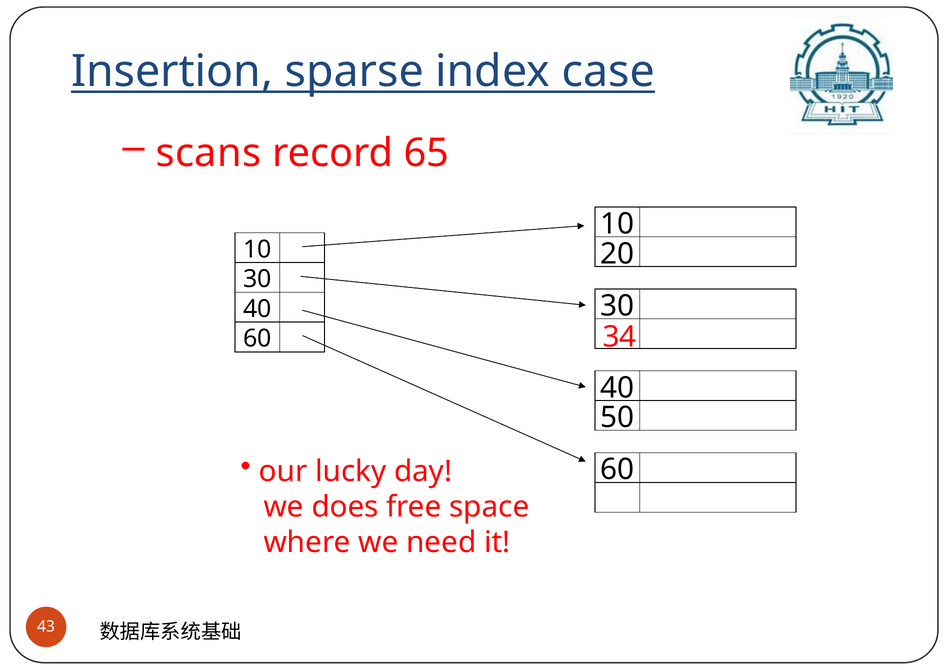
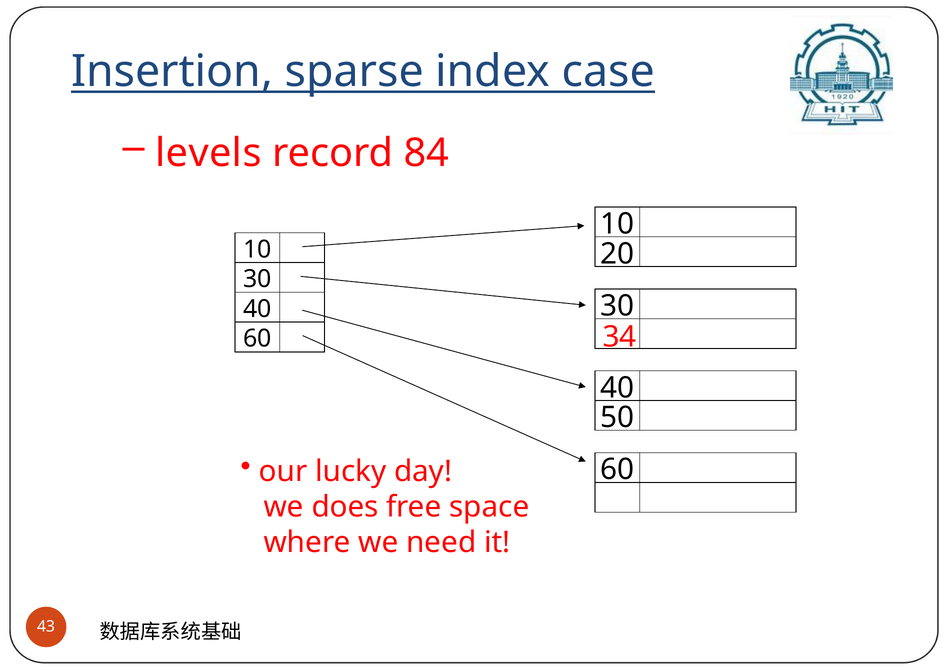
scans: scans -> levels
65: 65 -> 84
